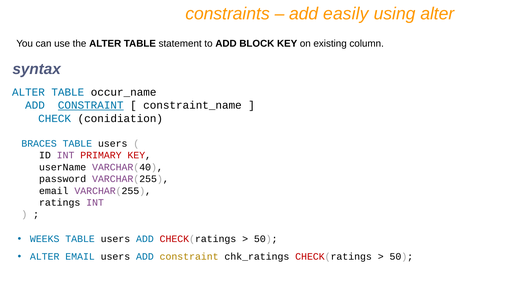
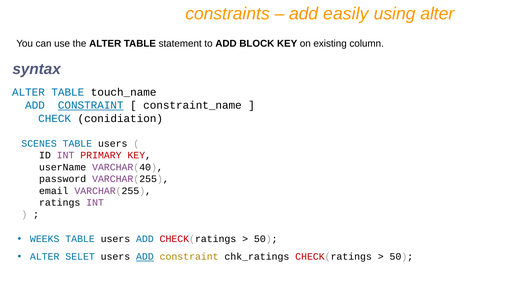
occur_name: occur_name -> touch_name
BRACES: BRACES -> SCENES
ALTER EMAIL: EMAIL -> SELET
ADD at (145, 256) underline: none -> present
